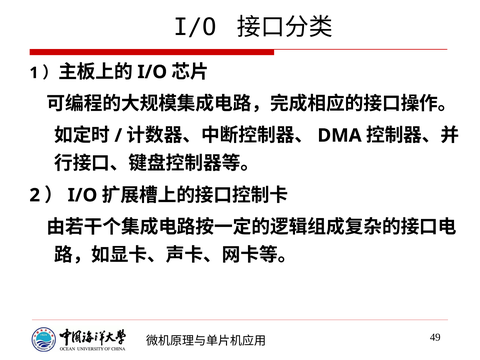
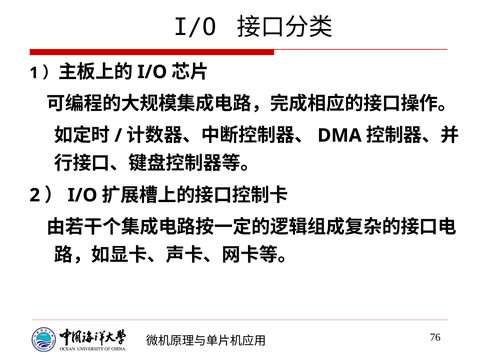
49: 49 -> 76
